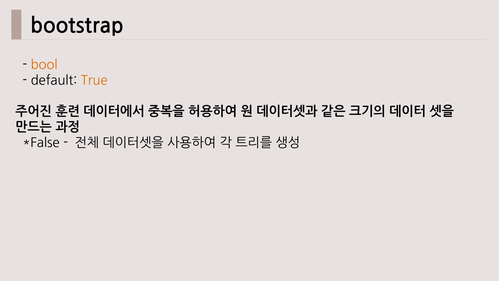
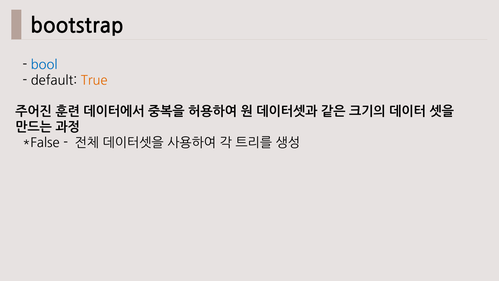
bool colour: orange -> blue
